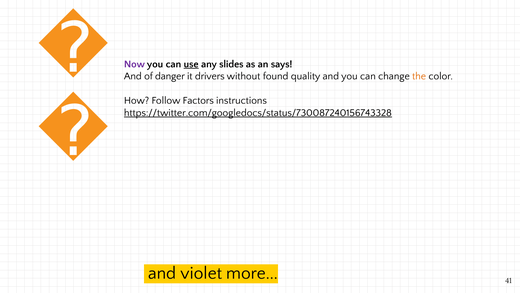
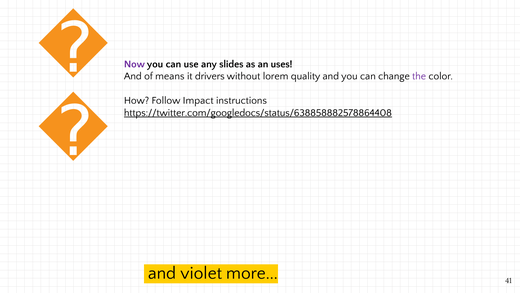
use underline: present -> none
says: says -> uses
danger: danger -> means
found: found -> lorem
the colour: orange -> purple
Factors: Factors -> Impact
https://twitter.com/googledocs/status/730087240156743328: https://twitter.com/googledocs/status/730087240156743328 -> https://twitter.com/googledocs/status/638858882578864408
